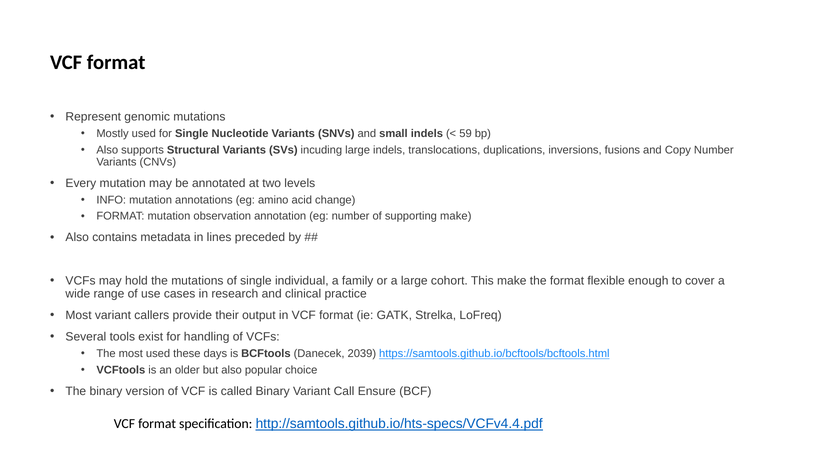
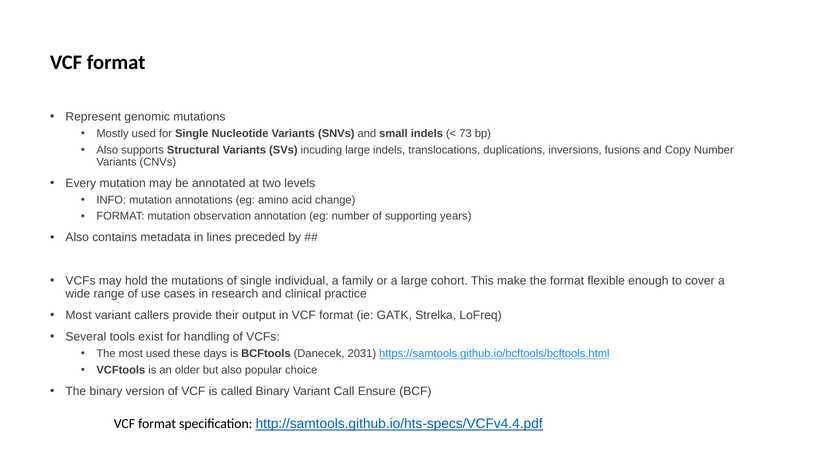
59: 59 -> 73
supporting make: make -> years
2039: 2039 -> 2031
